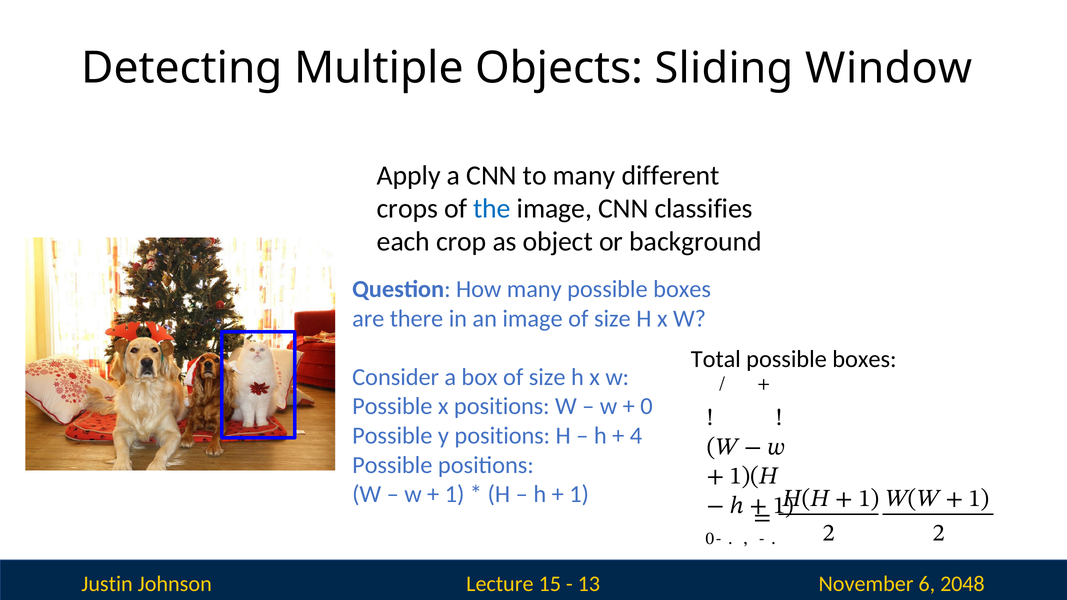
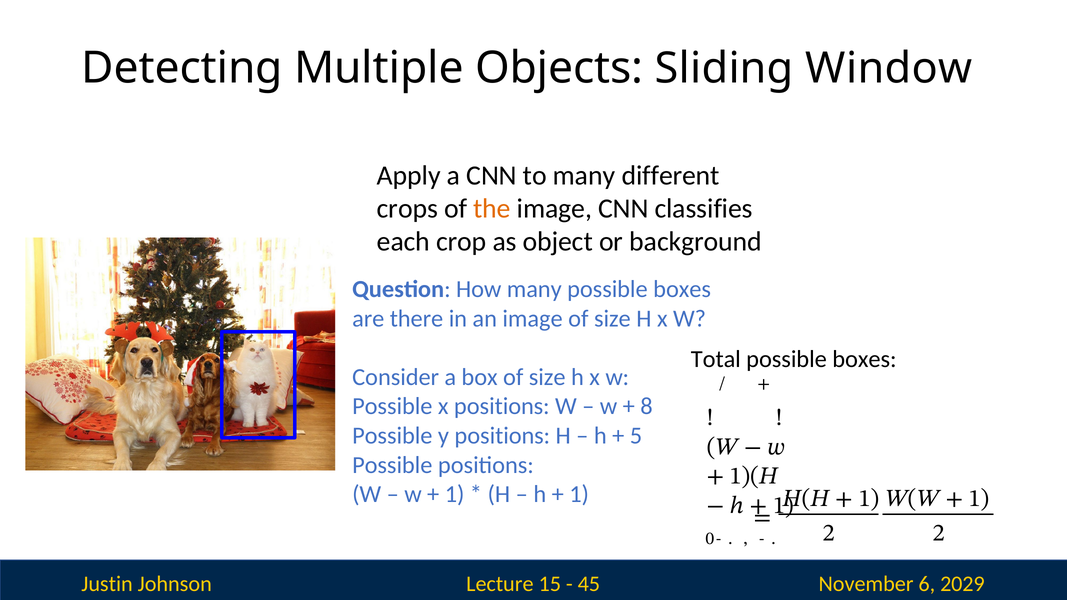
the colour: blue -> orange
0: 0 -> 8
4: 4 -> 5
13: 13 -> 45
2048: 2048 -> 2029
